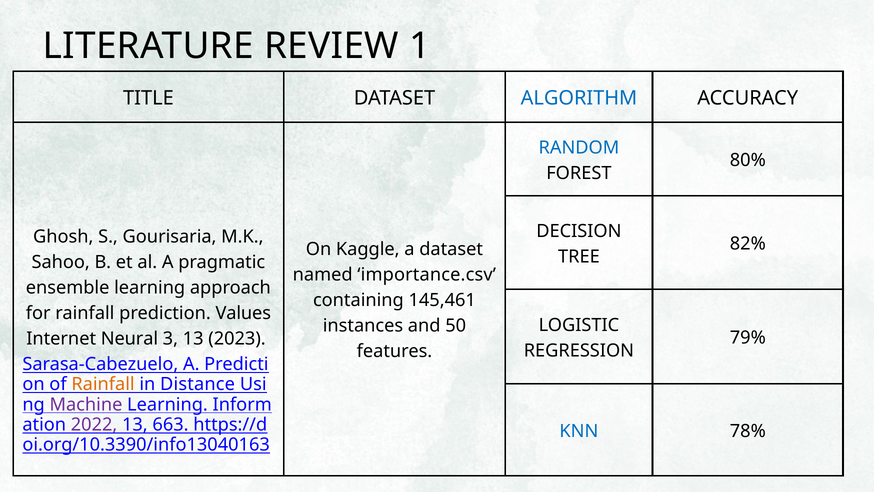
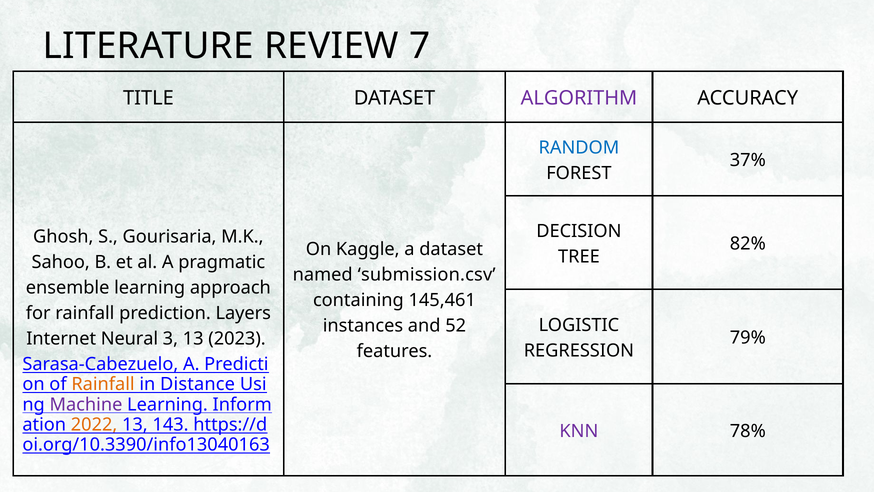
1: 1 -> 7
ALGORITHM colour: blue -> purple
80%: 80% -> 37%
importance.csv: importance.csv -> submission.csv
Values: Values -> Layers
50: 50 -> 52
2022 colour: purple -> orange
663: 663 -> 143
KNN colour: blue -> purple
